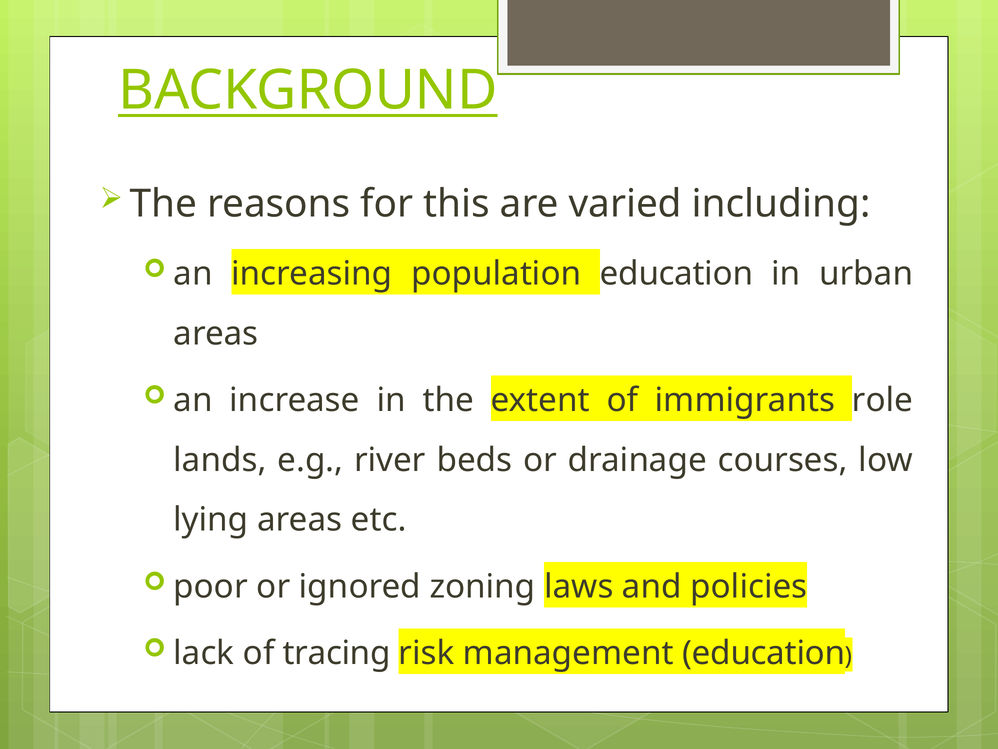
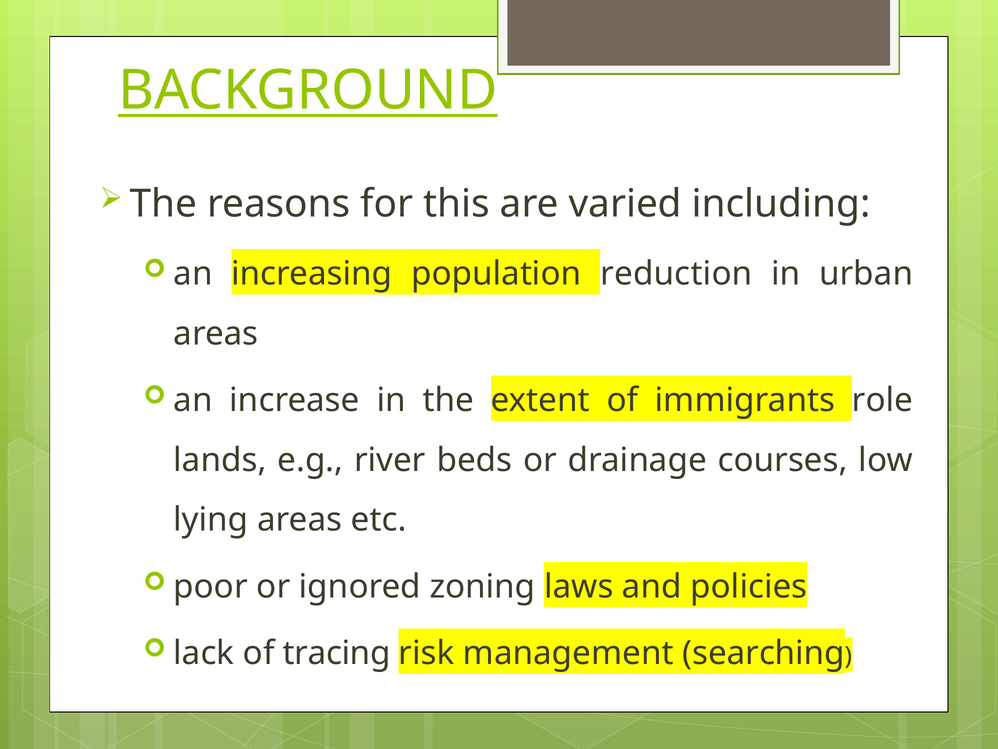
population education: education -> reduction
management education: education -> searching
